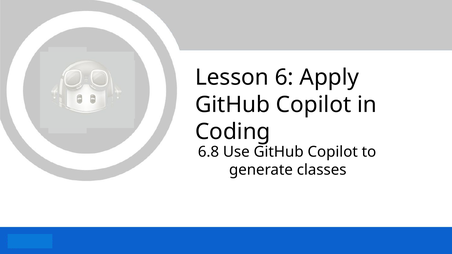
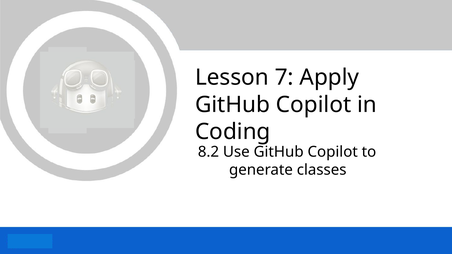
6: 6 -> 7
6.8: 6.8 -> 8.2
